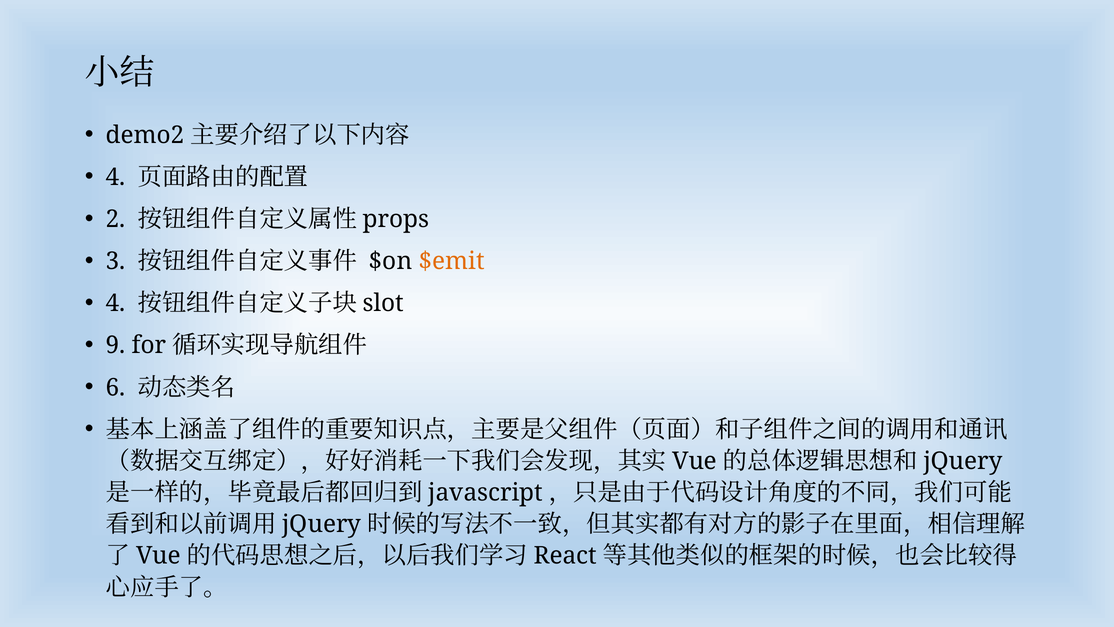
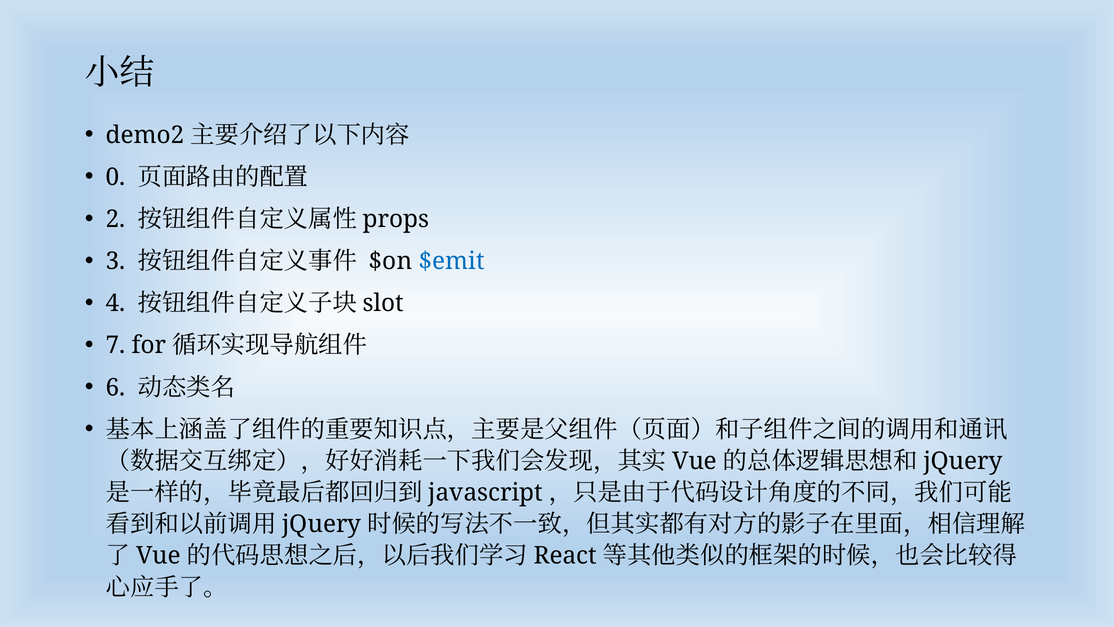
4 at (116, 177): 4 -> 0
$emit colour: orange -> blue
9: 9 -> 7
